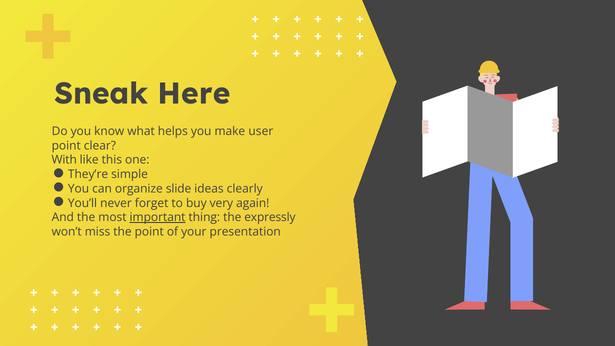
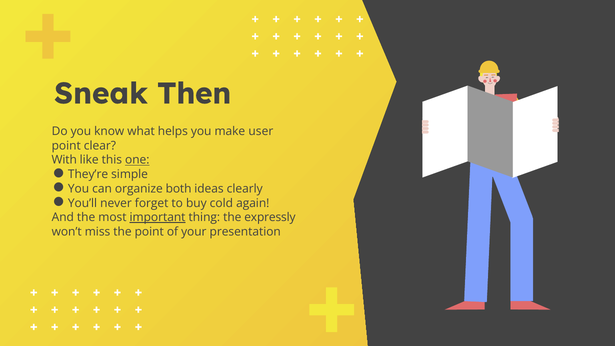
Here: Here -> Then
one underline: none -> present
slide: slide -> both
very: very -> cold
